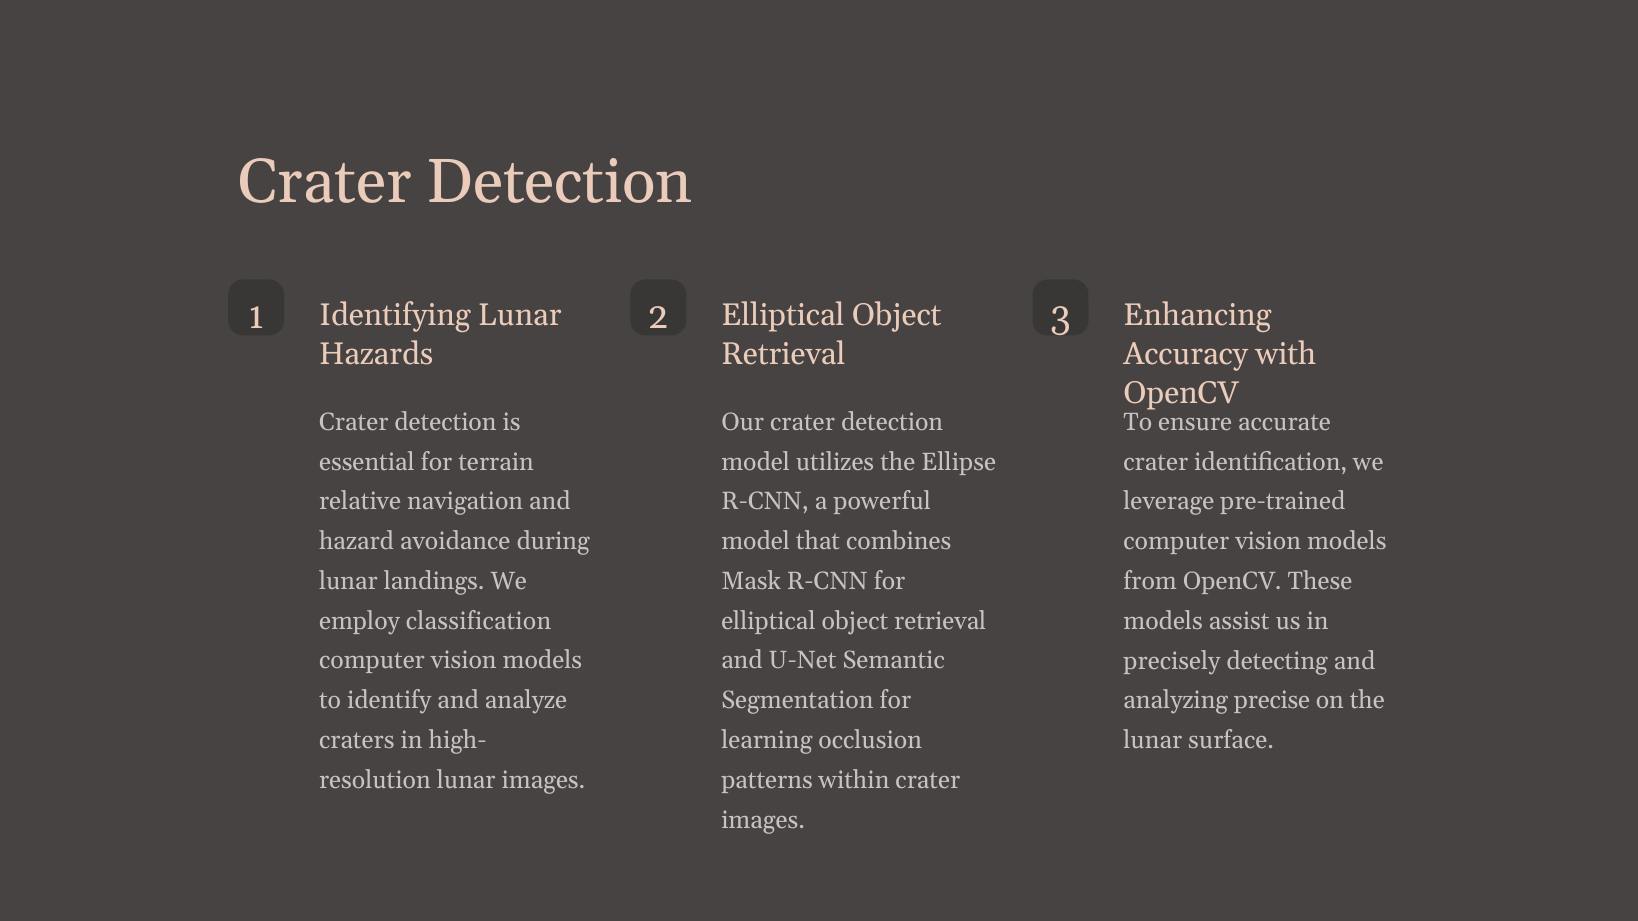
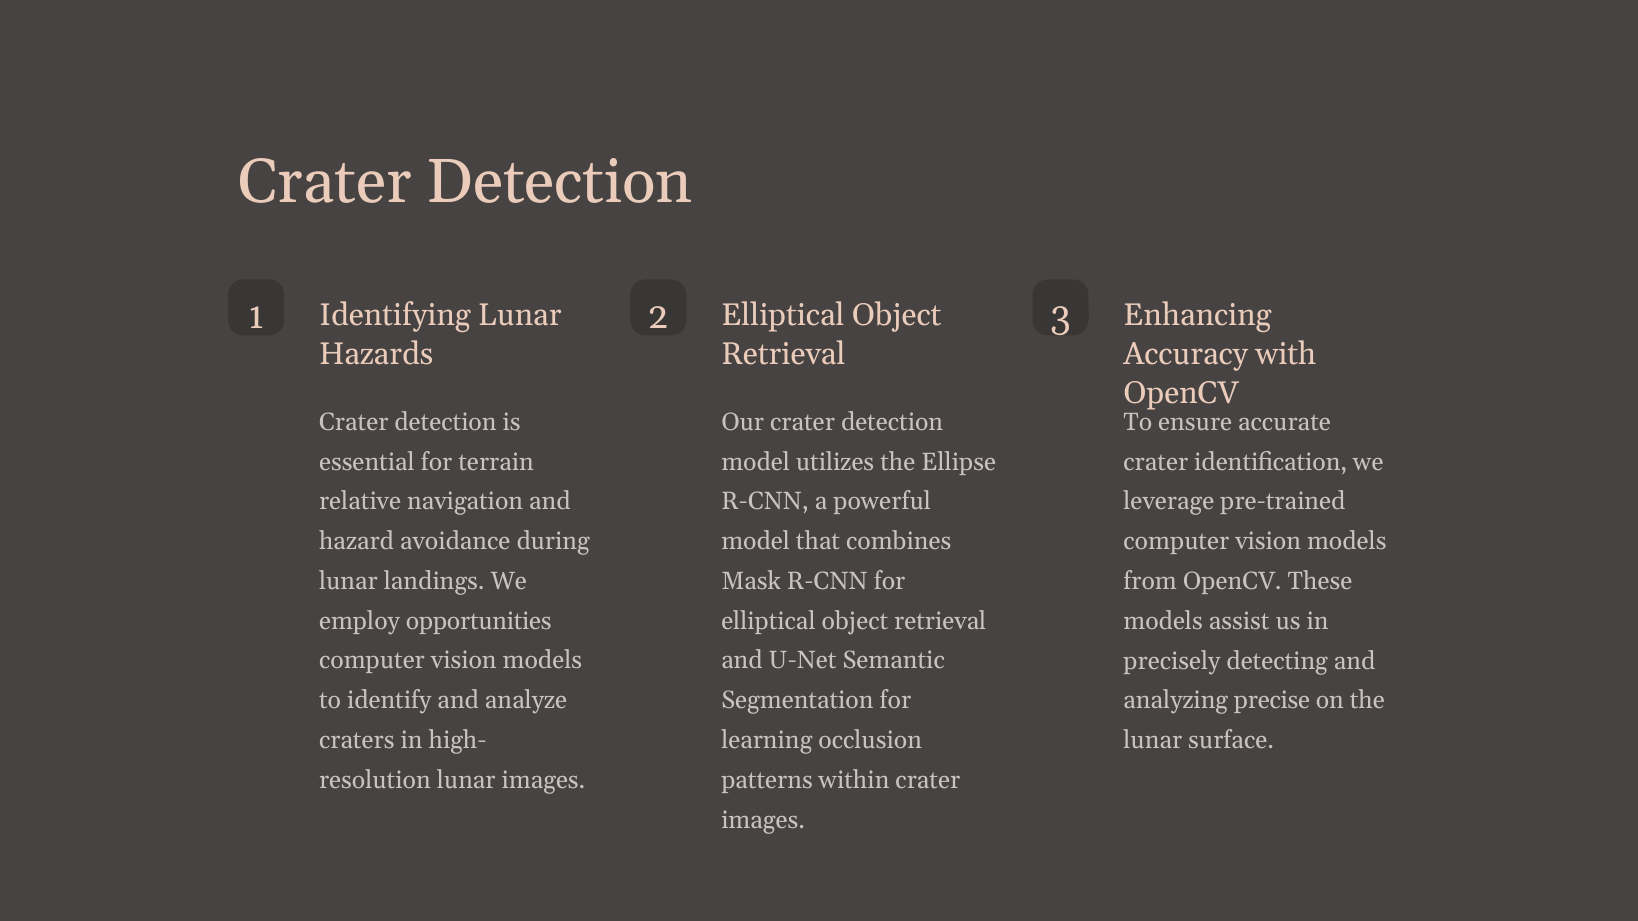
classification: classification -> opportunities
